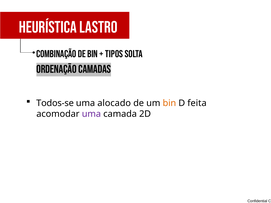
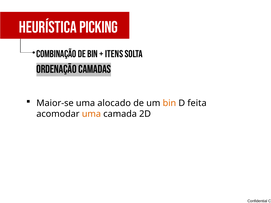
LASTRO: LASTRO -> PICKING
tipos: tipos -> itens
Todos-se: Todos-se -> Maior-se
uma at (91, 114) colour: purple -> orange
